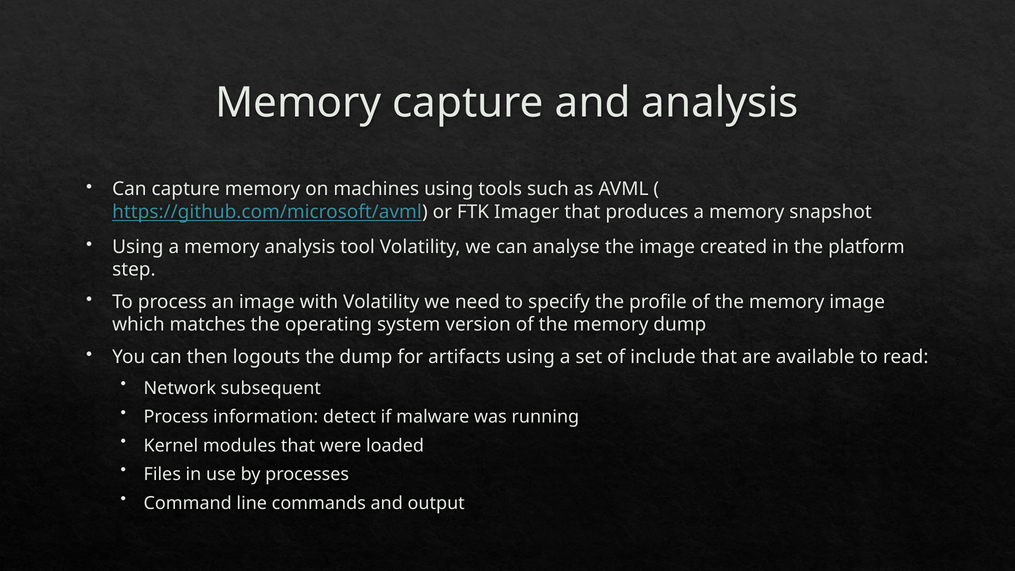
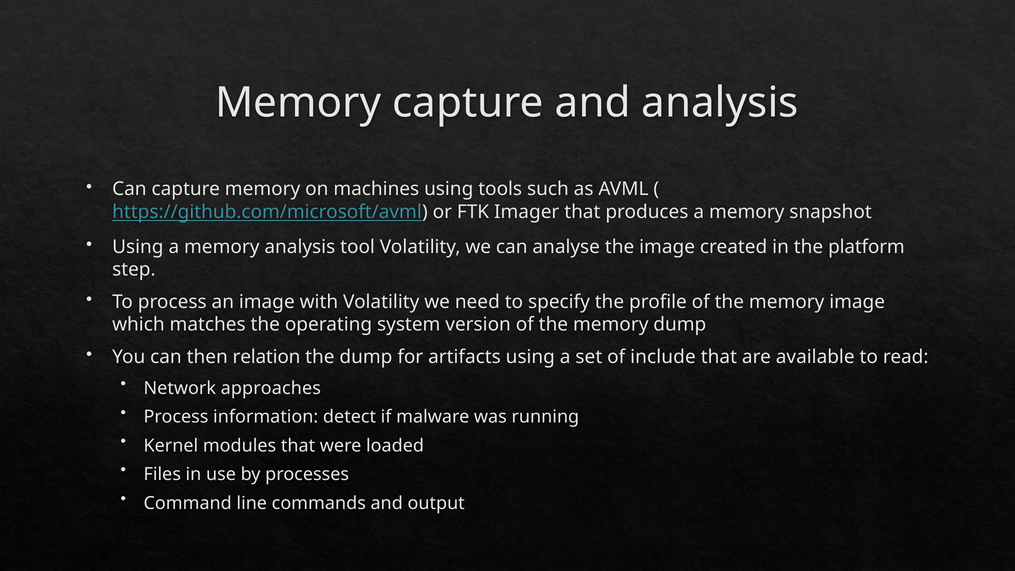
logouts: logouts -> relation
subsequent: subsequent -> approaches
